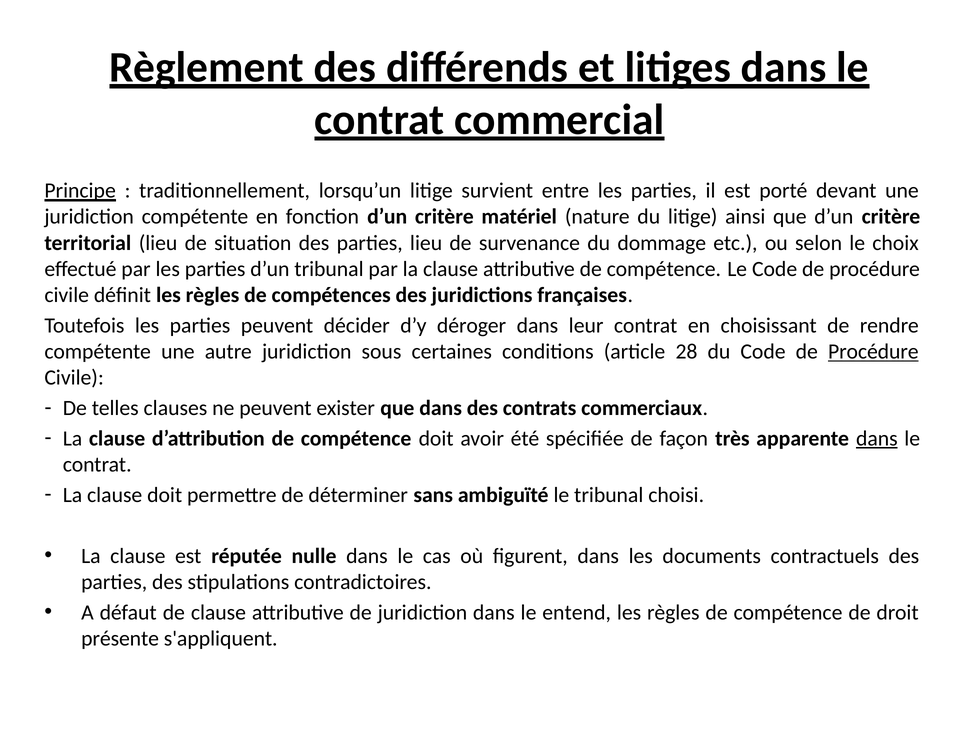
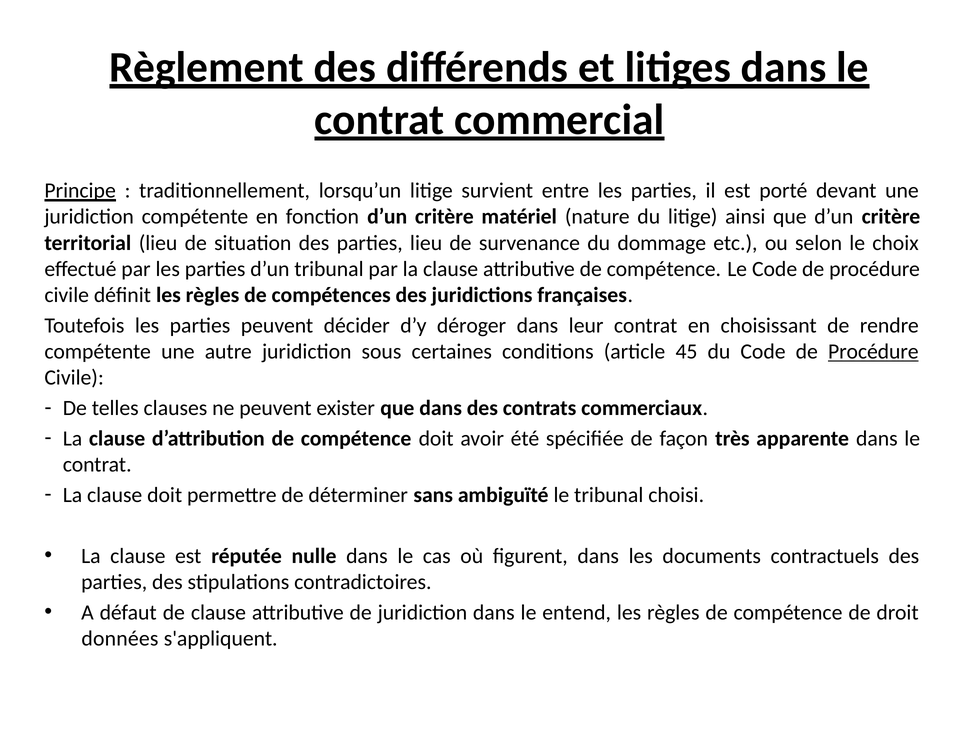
28: 28 -> 45
dans at (877, 439) underline: present -> none
présente: présente -> données
